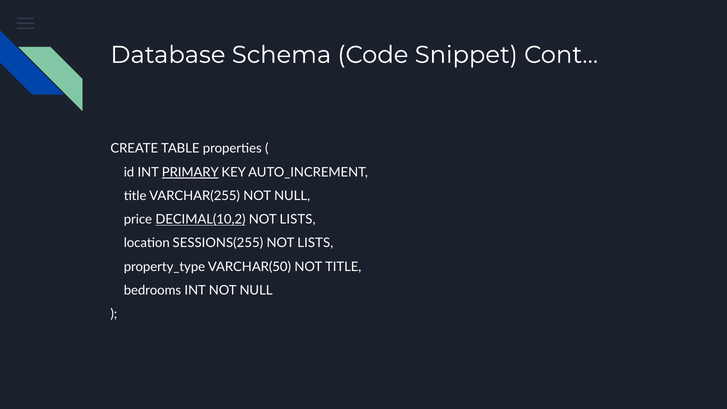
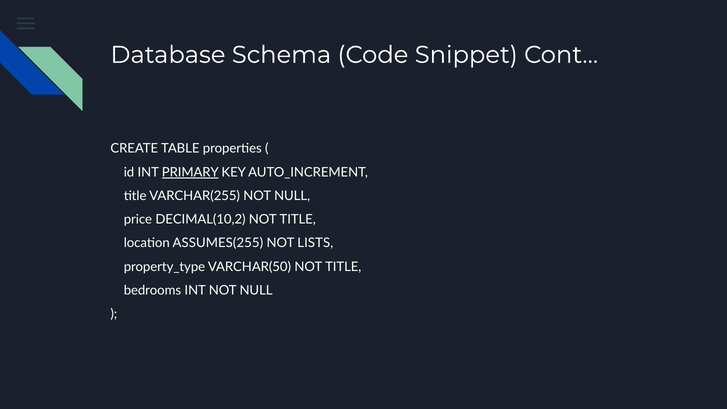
DECIMAL(10,2 underline: present -> none
LISTS at (298, 219): LISTS -> TITLE
SESSIONS(255: SESSIONS(255 -> ASSUMES(255
